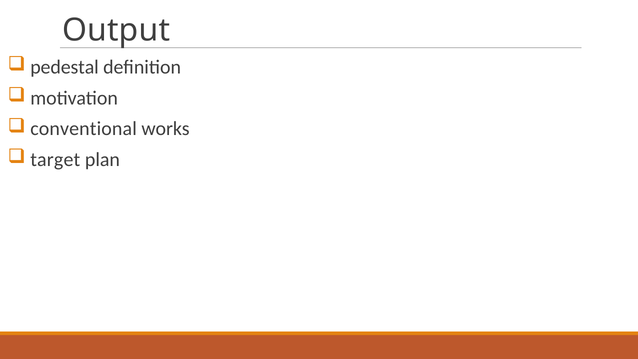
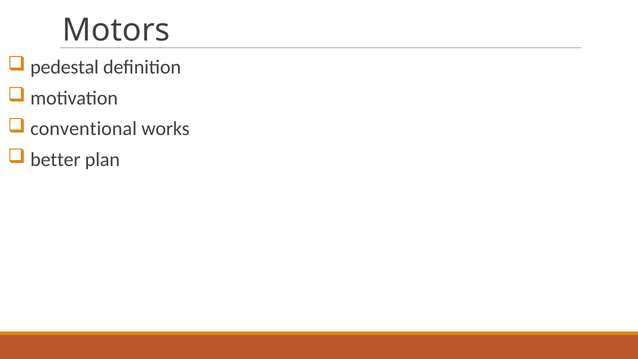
Output: Output -> Motors
target: target -> better
